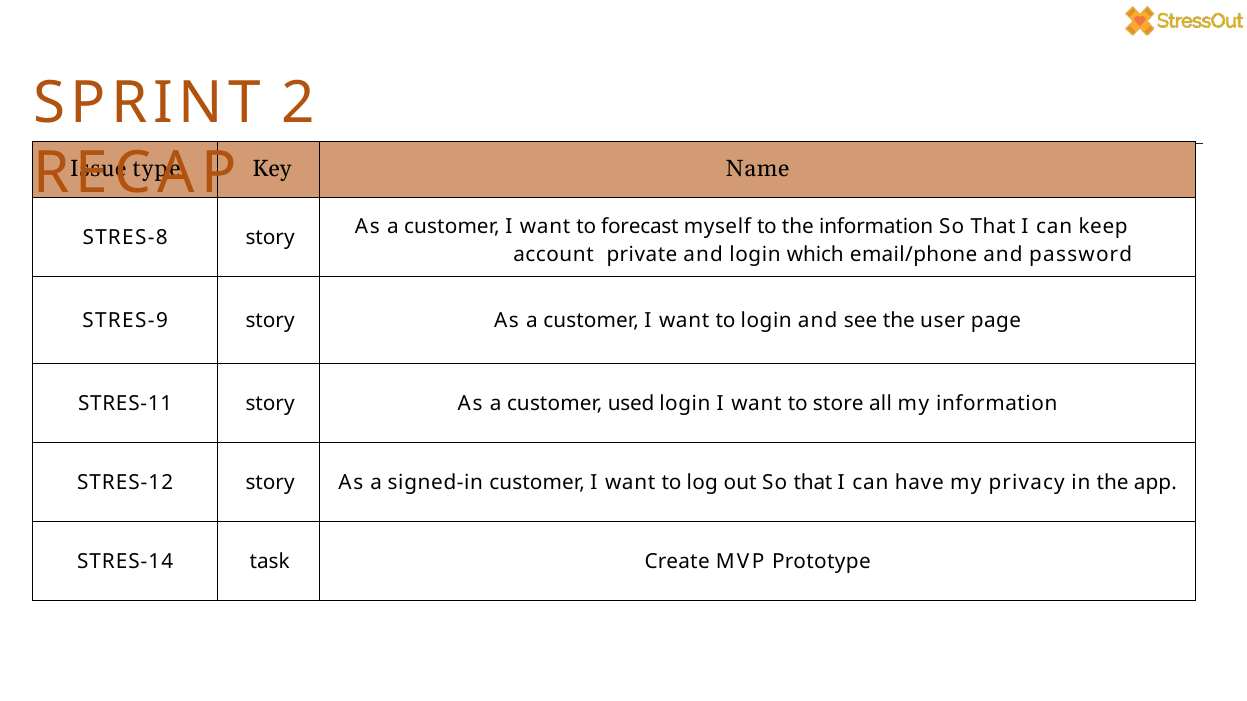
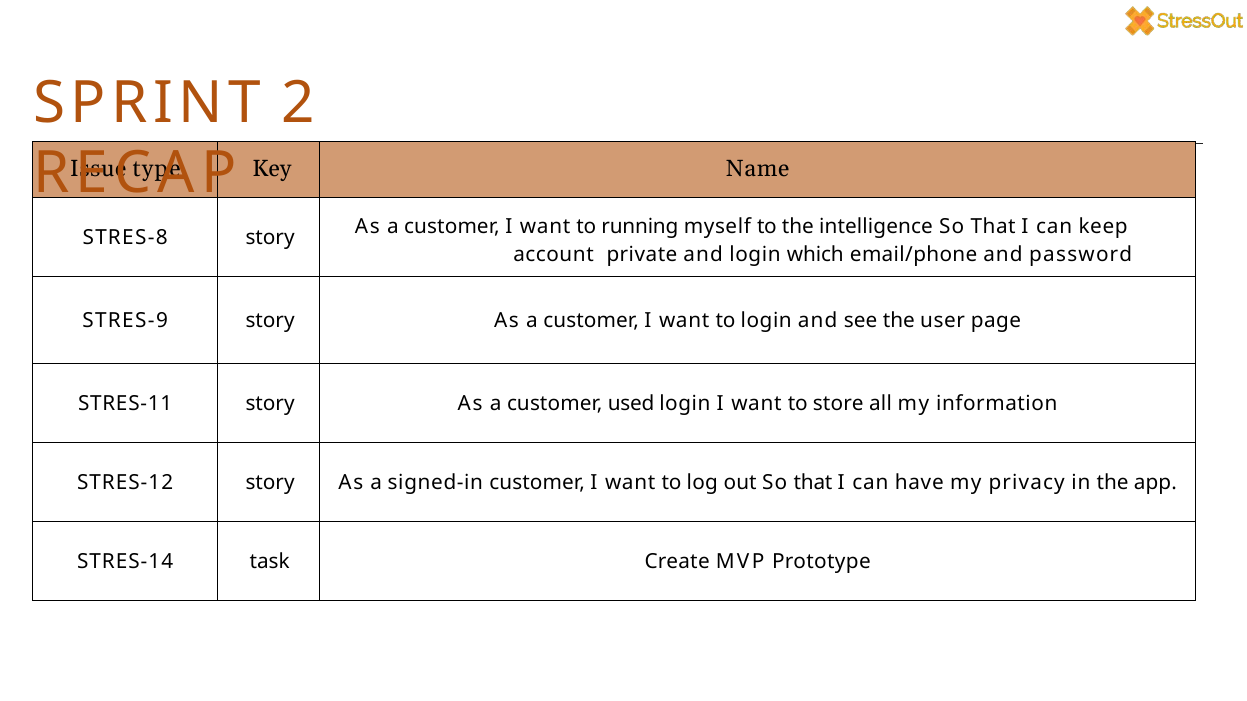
forecast: forecast -> running
the information: information -> intelligence
